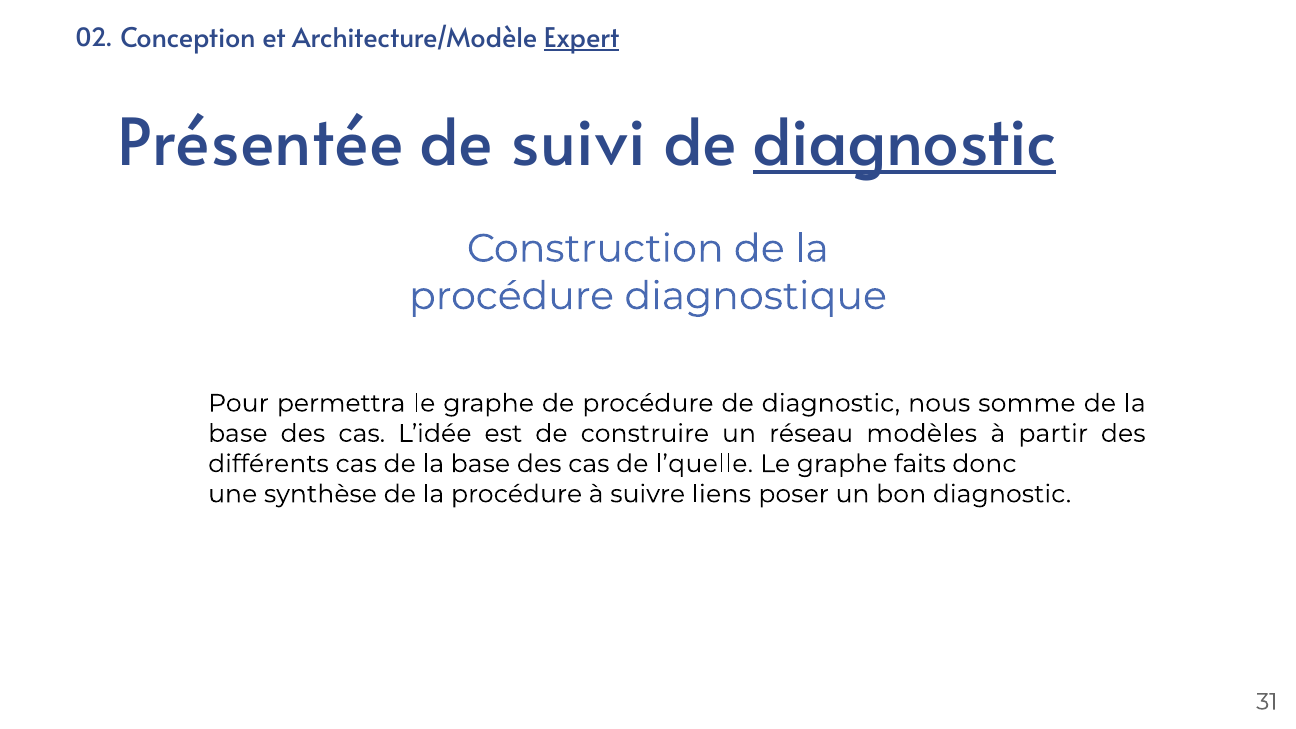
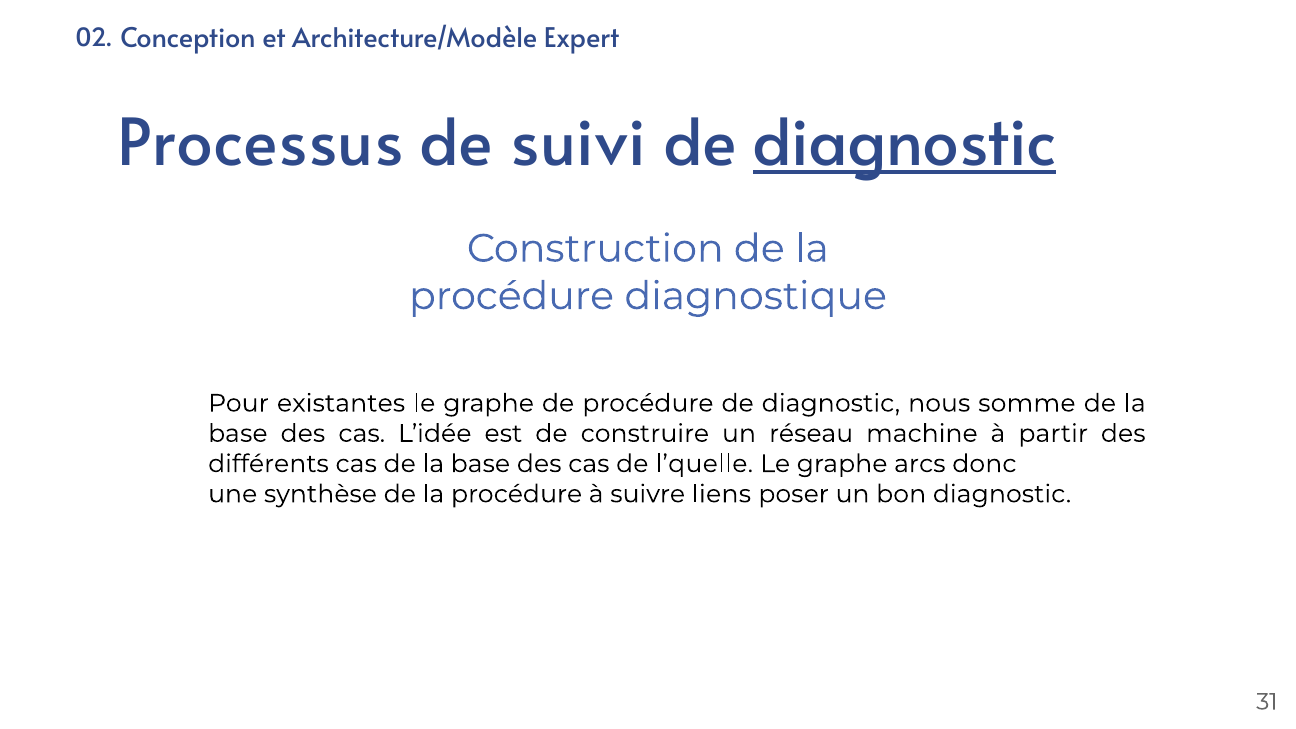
Expert underline: present -> none
Présentée: Présentée -> Processus
permettra: permettra -> existantes
modèles: modèles -> machine
faits: faits -> arcs
